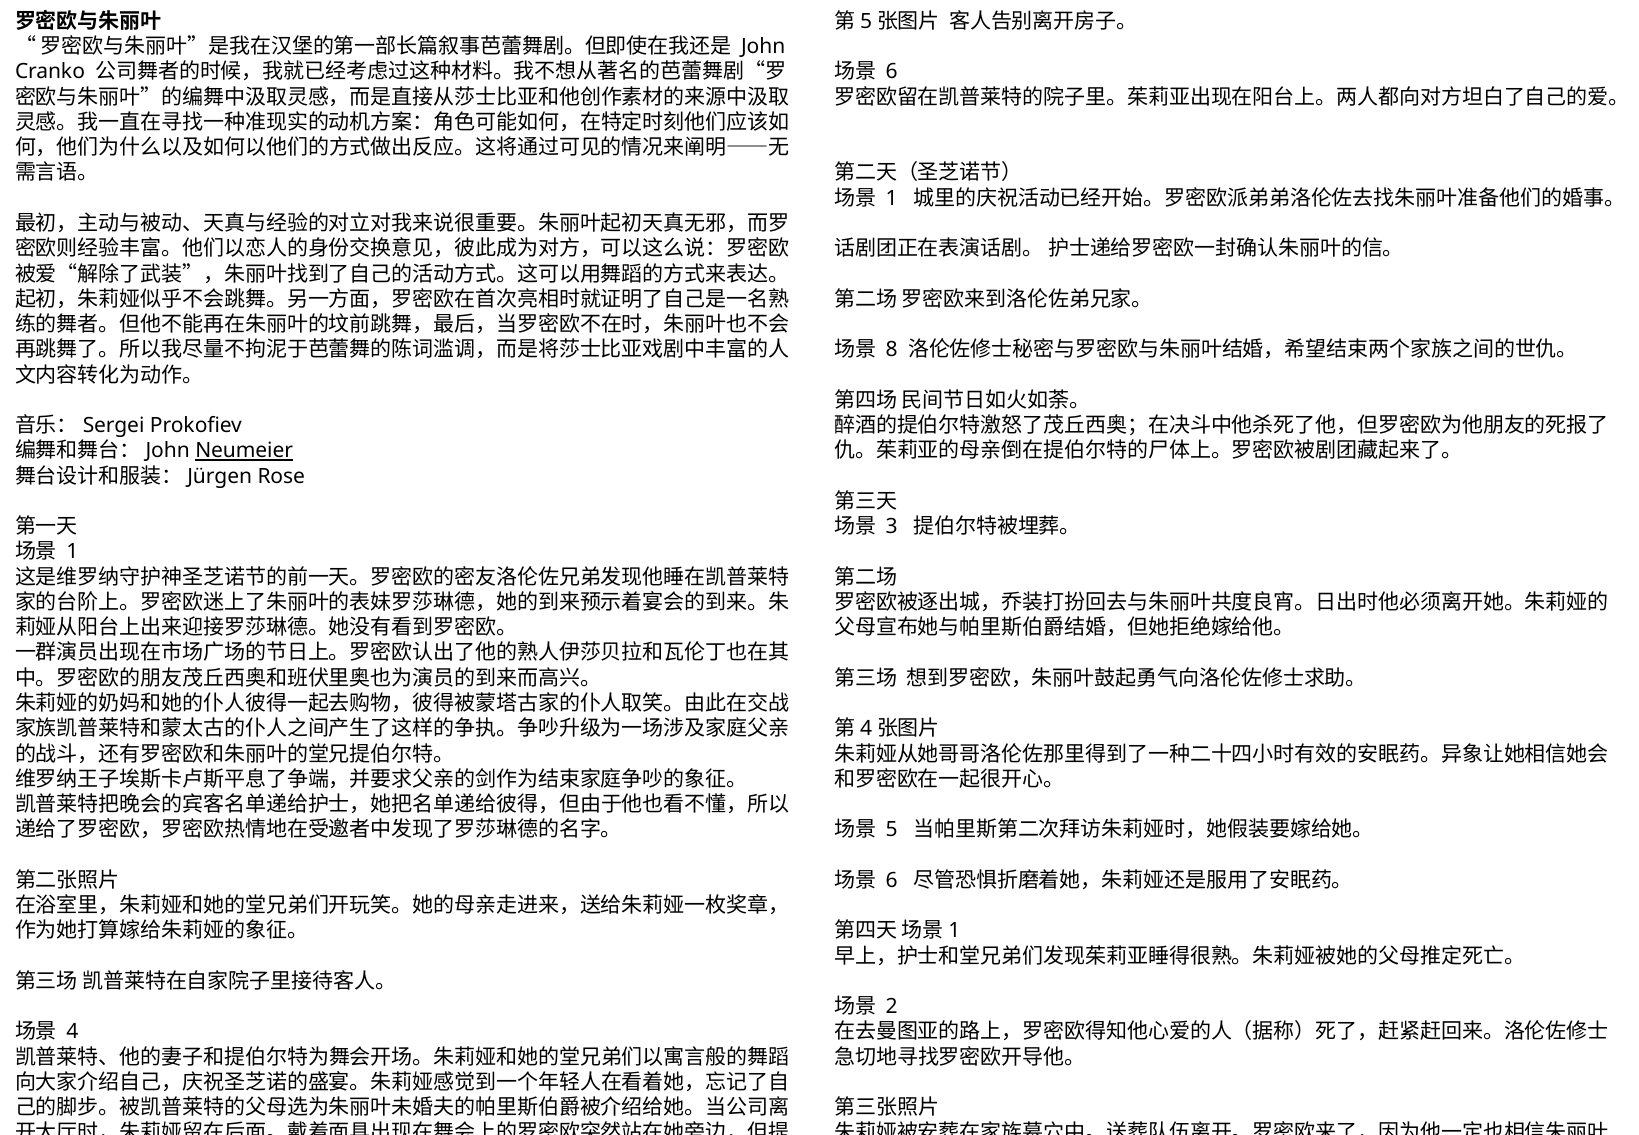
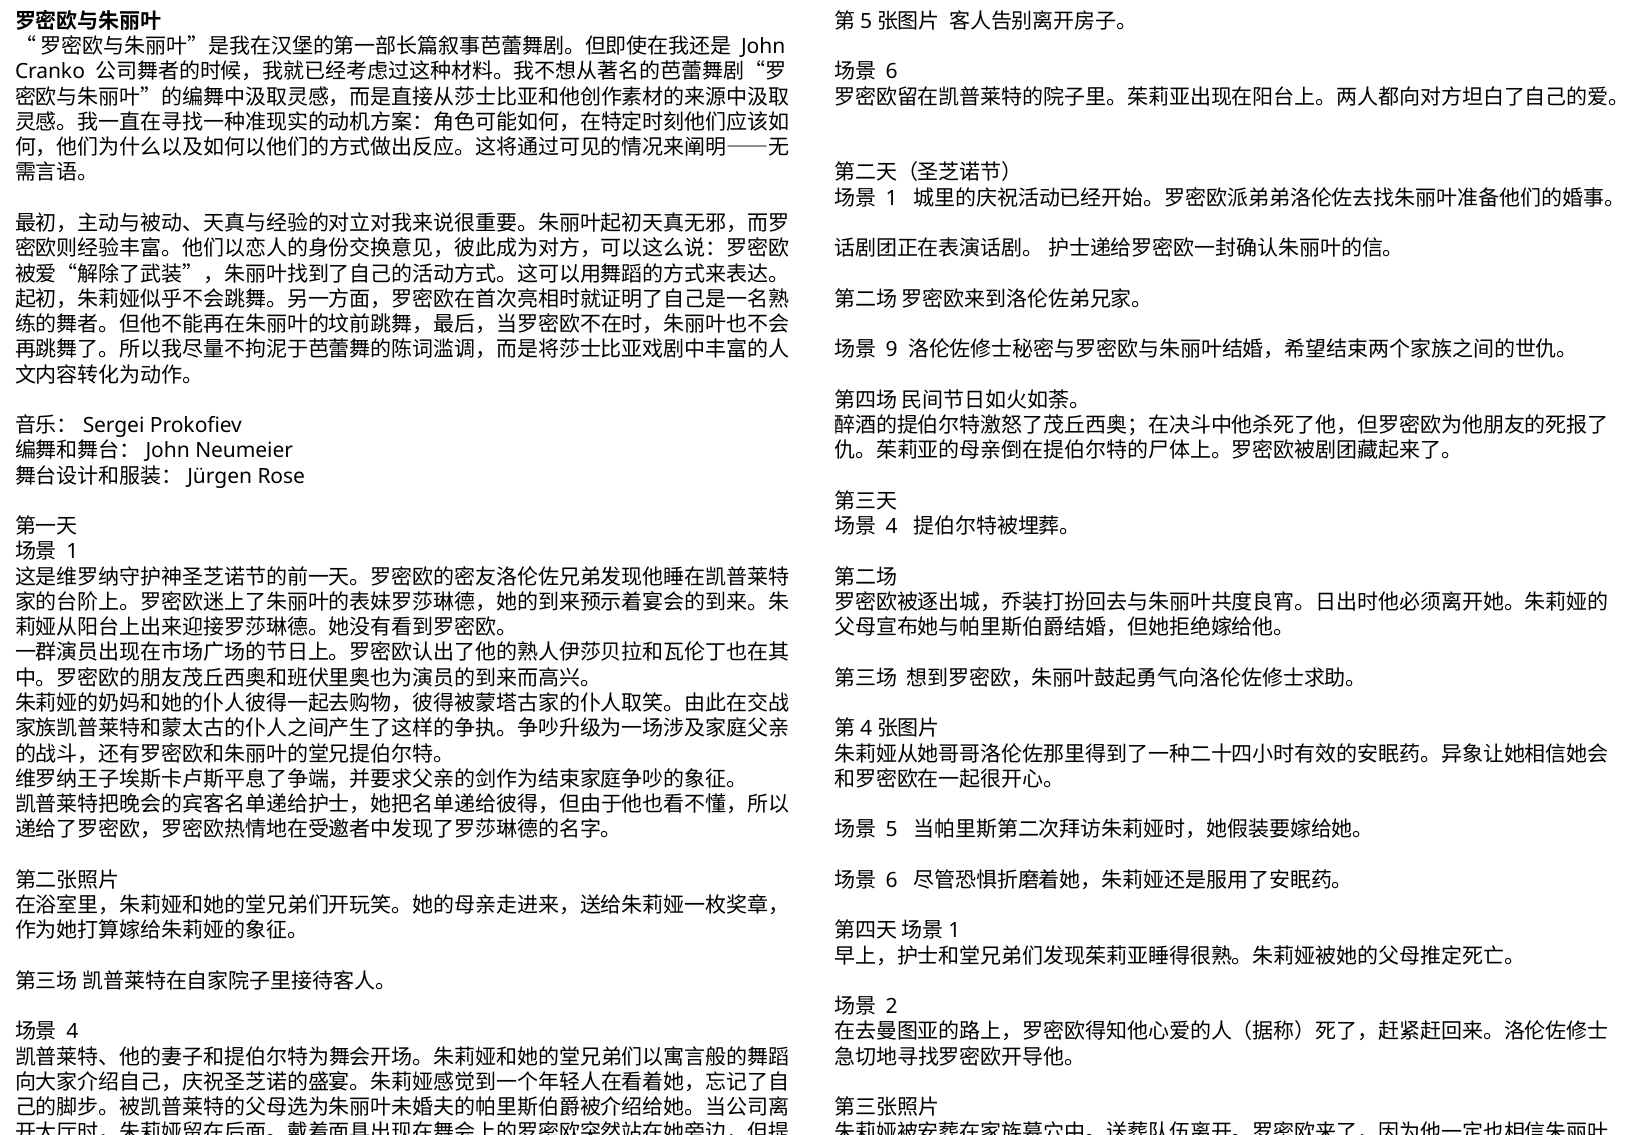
8: 8 -> 9
Neumeier underline: present -> none
3 at (892, 527): 3 -> 4
